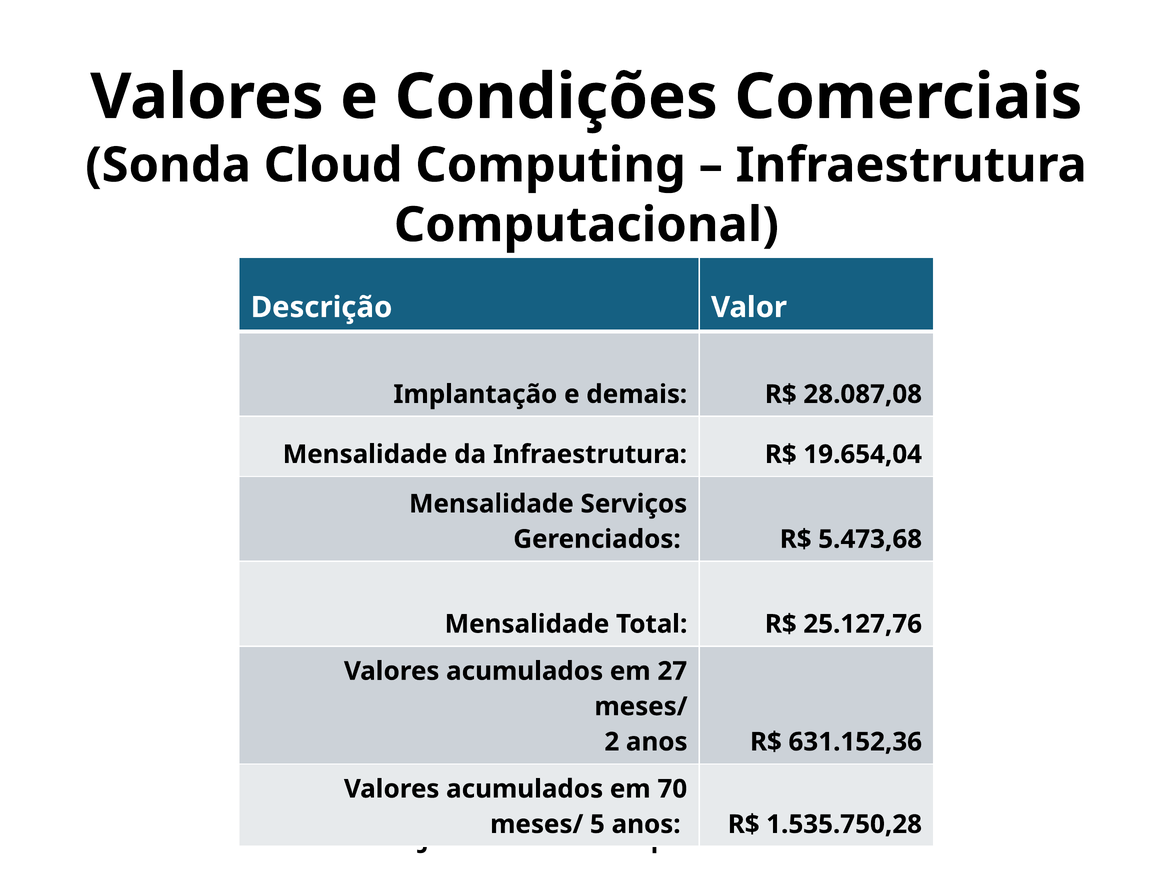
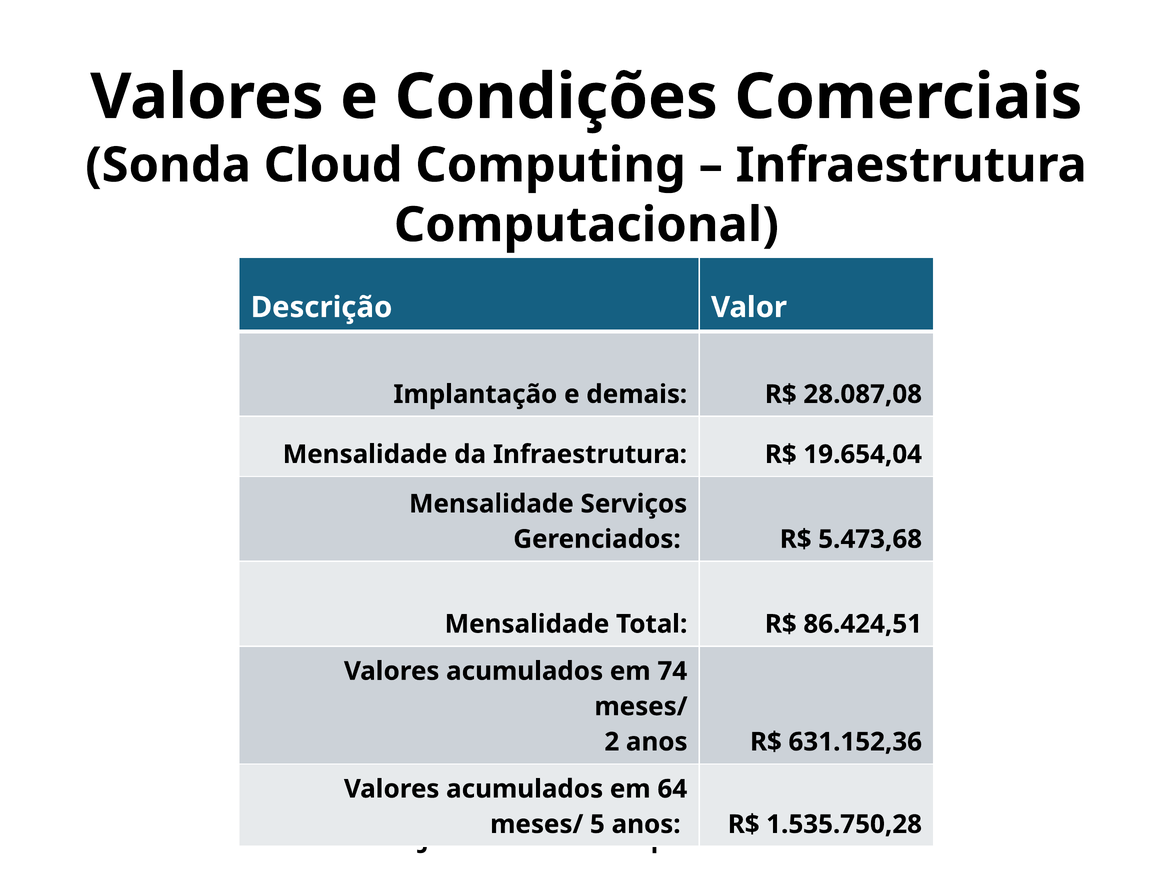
25.127,76: 25.127,76 -> 86.424,51
27: 27 -> 74
70: 70 -> 64
